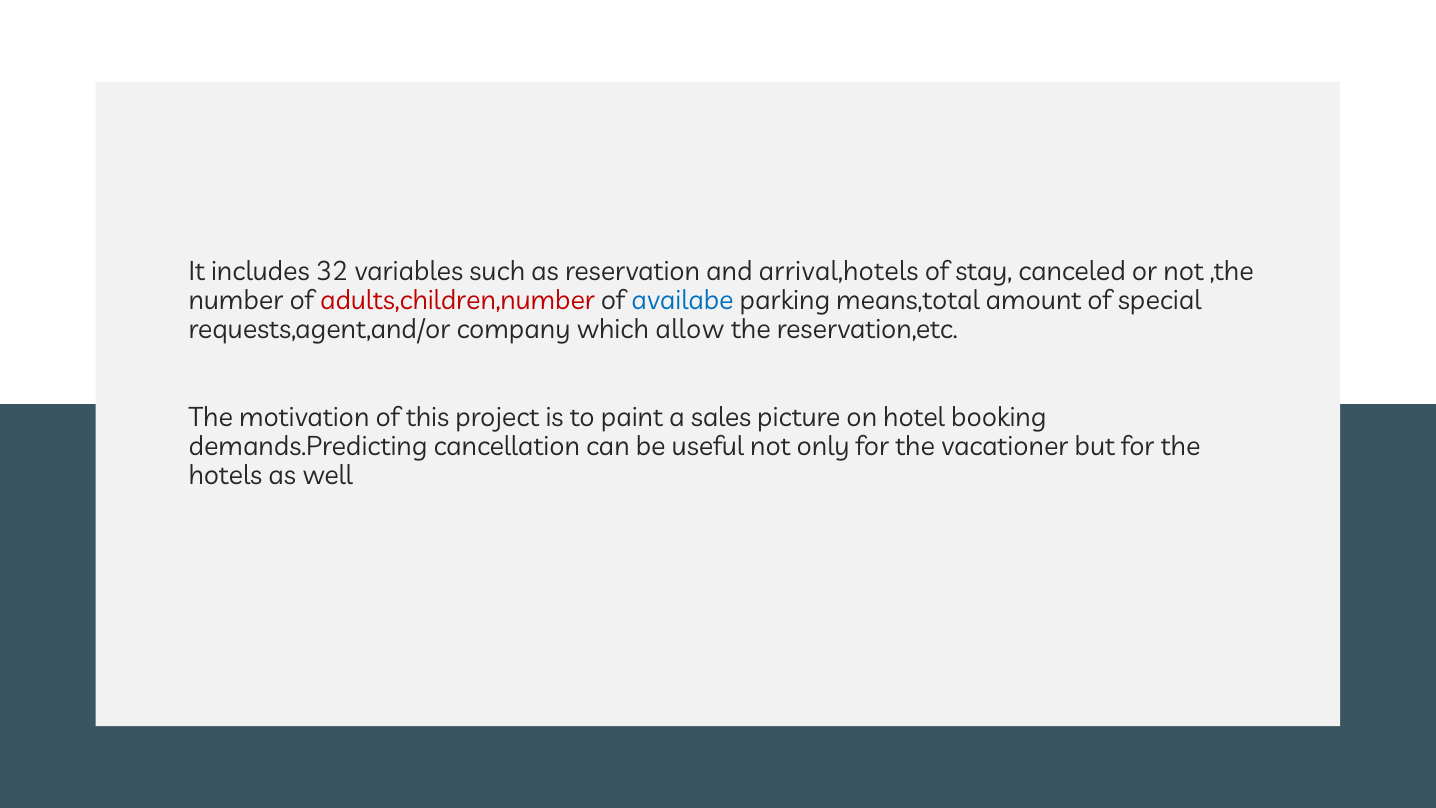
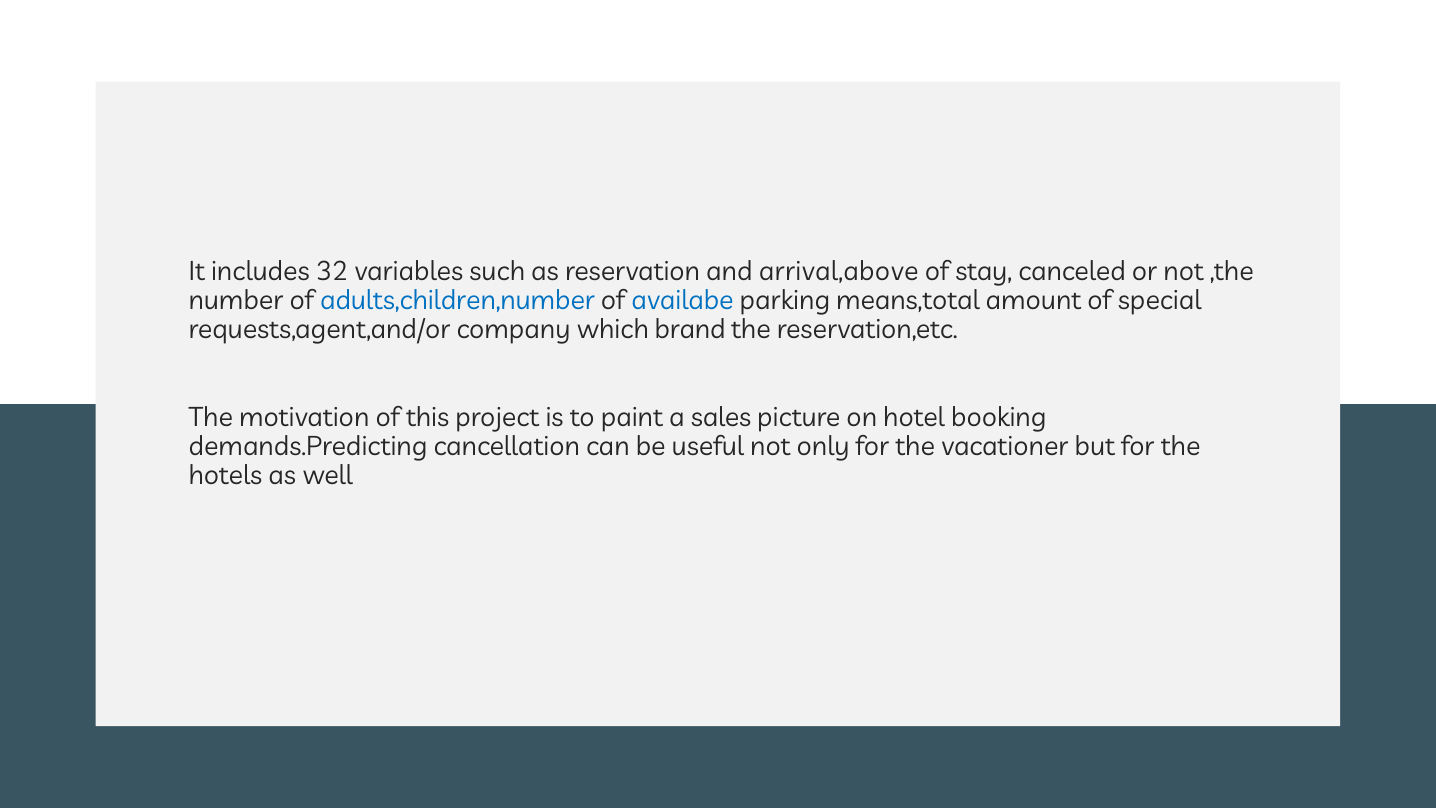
arrival,hotels: arrival,hotels -> arrival,above
adults,children,number colour: red -> blue
allow: allow -> brand
